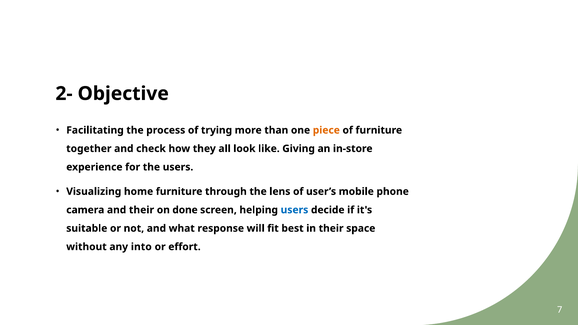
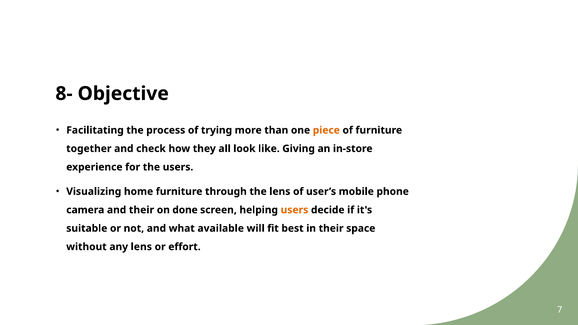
2-: 2- -> 8-
users at (294, 210) colour: blue -> orange
response: response -> available
any into: into -> lens
